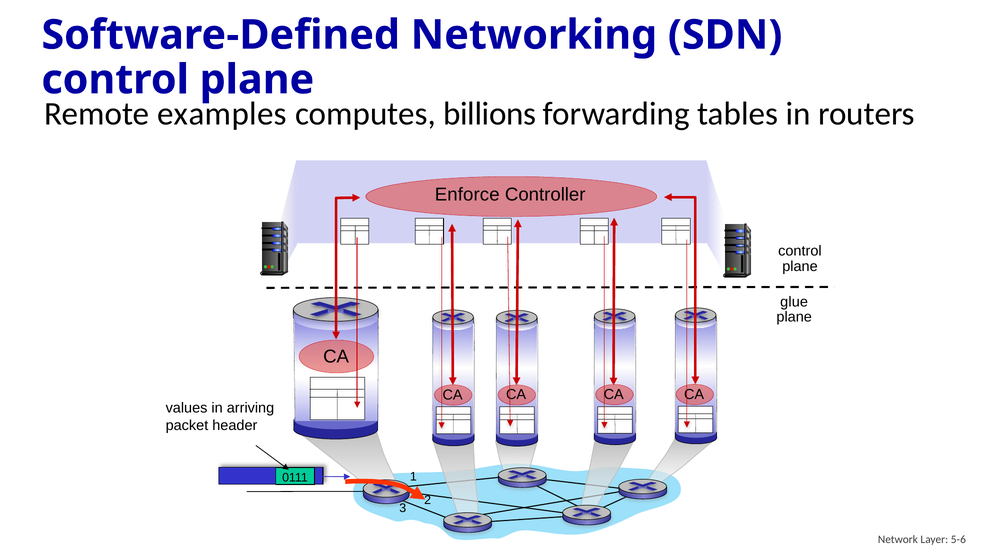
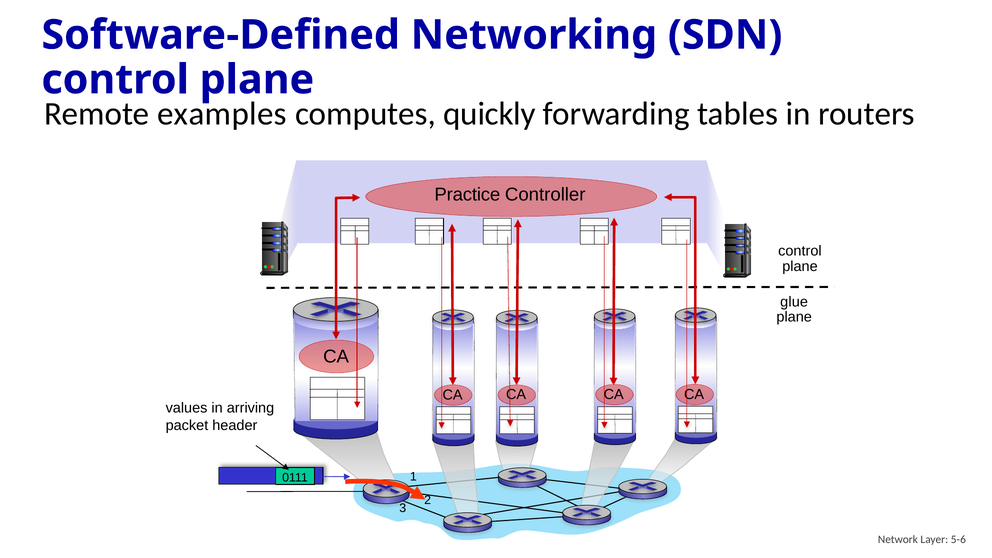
billions: billions -> quickly
Enforce: Enforce -> Practice
